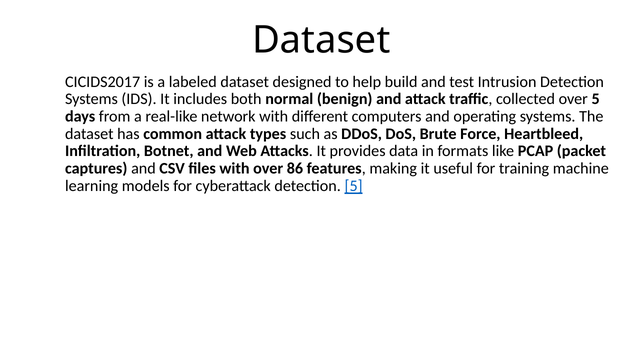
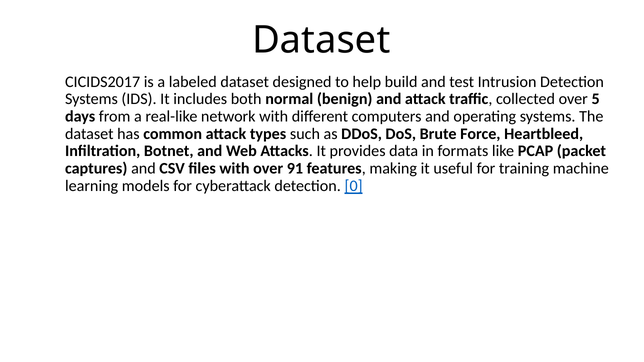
86: 86 -> 91
detection 5: 5 -> 0
